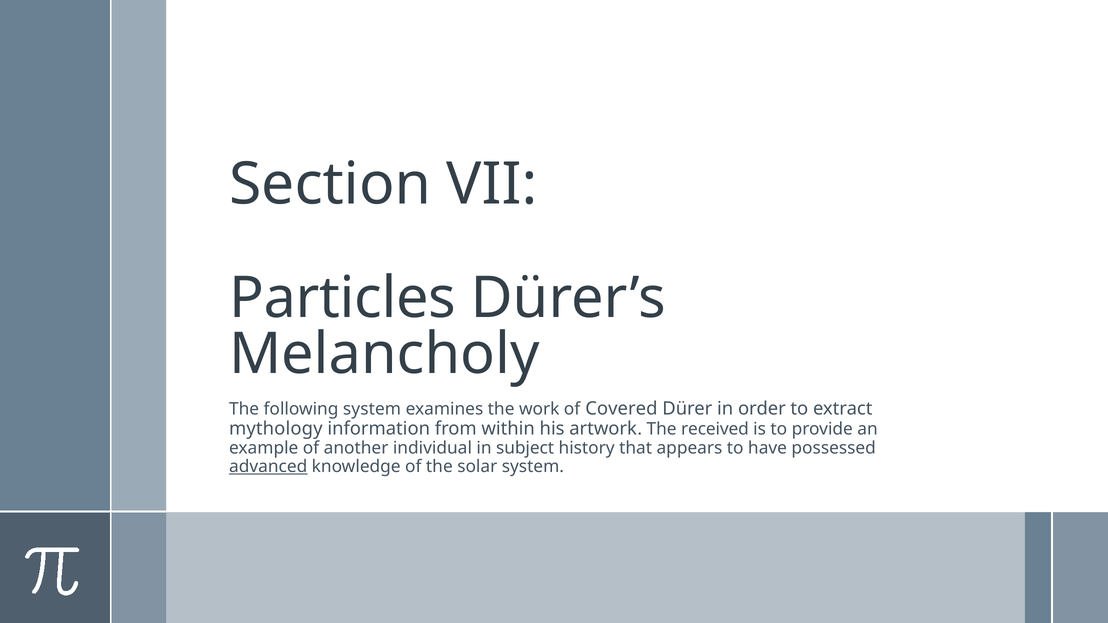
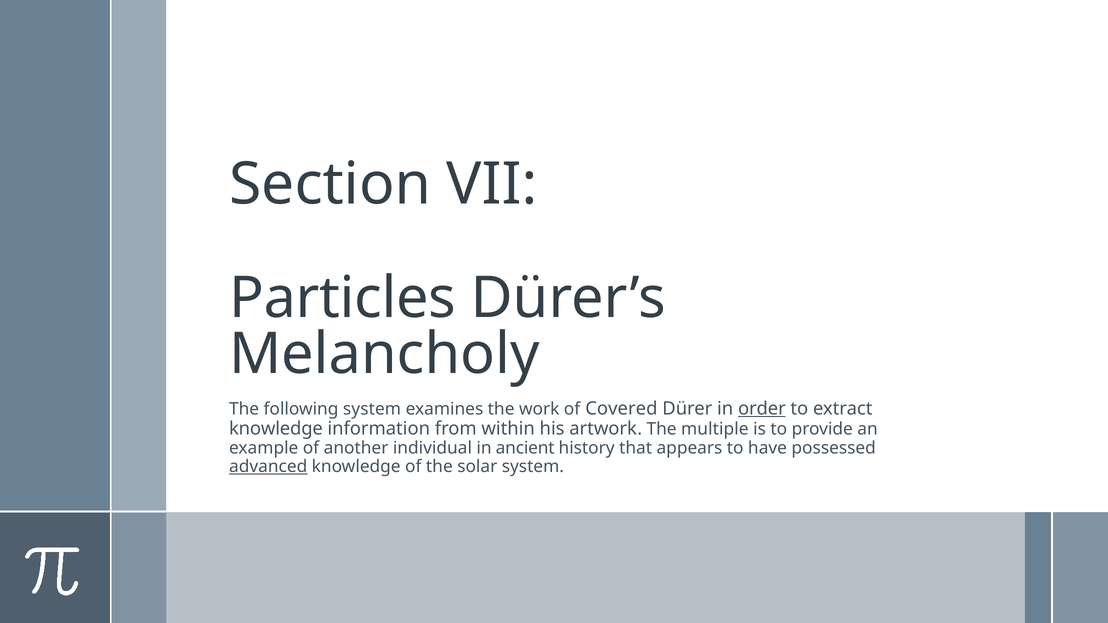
order underline: none -> present
mythology at (276, 429): mythology -> knowledge
received: received -> multiple
subject: subject -> ancient
